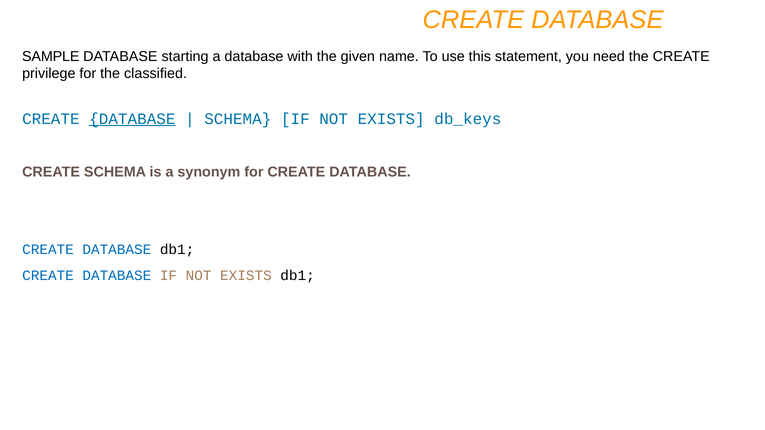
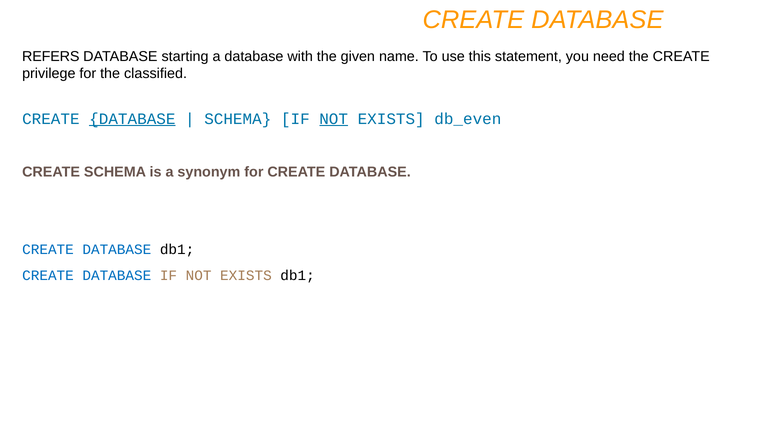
SAMPLE: SAMPLE -> REFERS
NOT at (334, 119) underline: none -> present
db_keys: db_keys -> db_even
